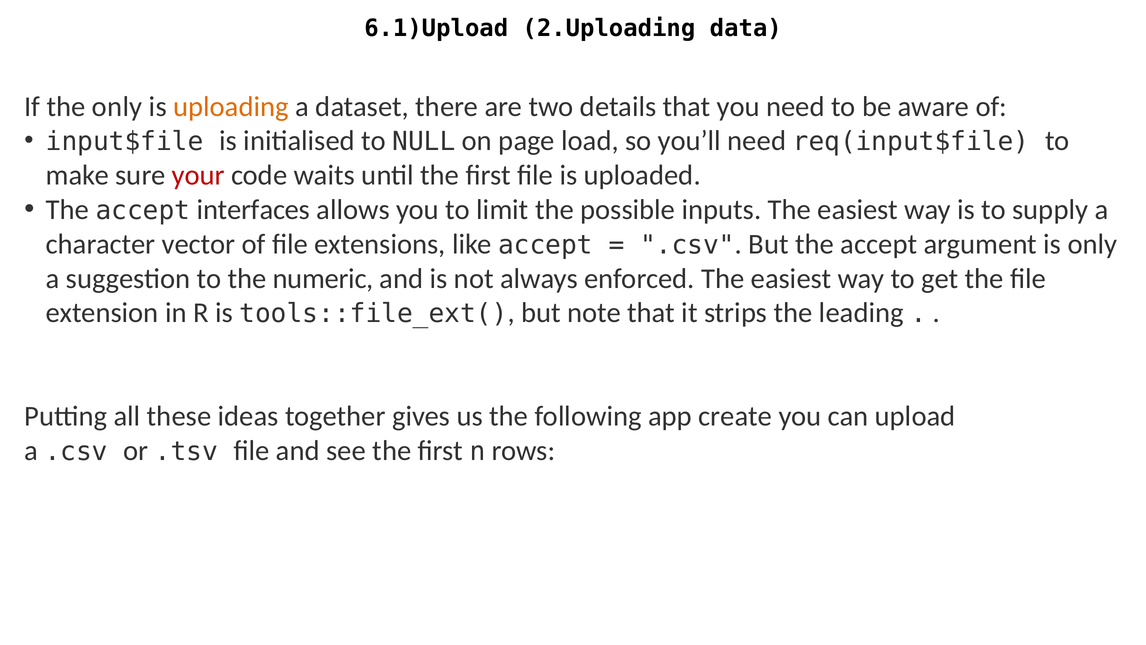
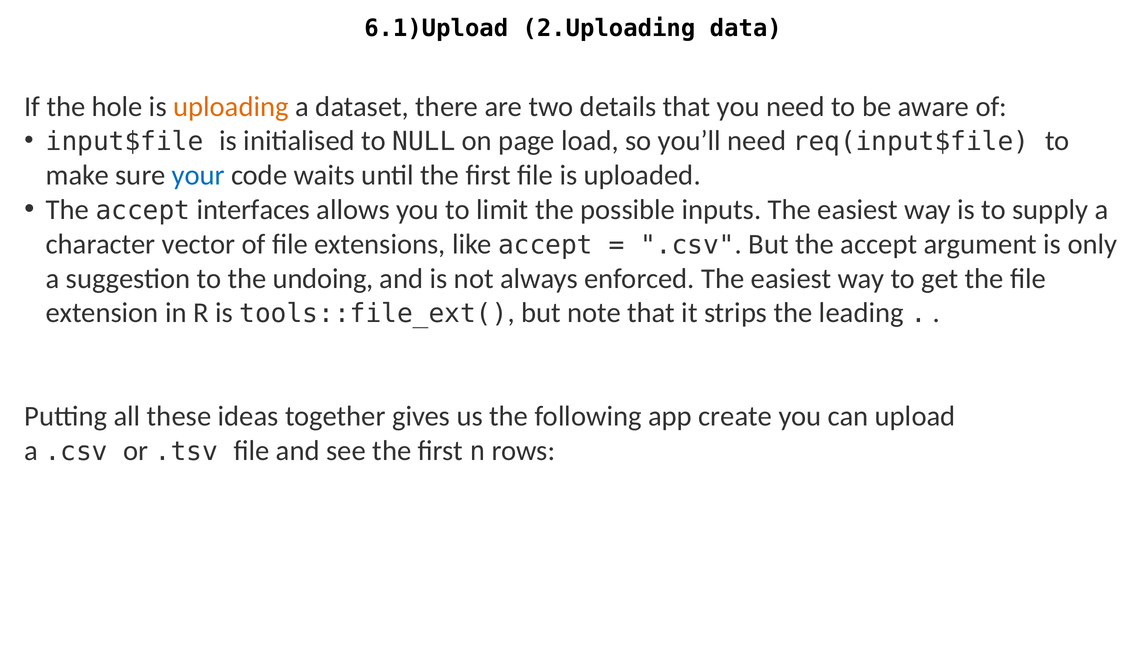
the only: only -> hole
your colour: red -> blue
numeric: numeric -> undoing
